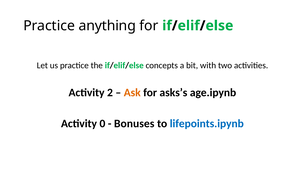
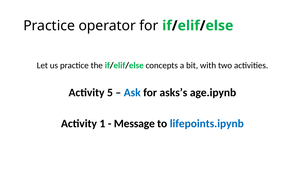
anything: anything -> operator
2: 2 -> 5
Ask colour: orange -> blue
0: 0 -> 1
Bonuses: Bonuses -> Message
